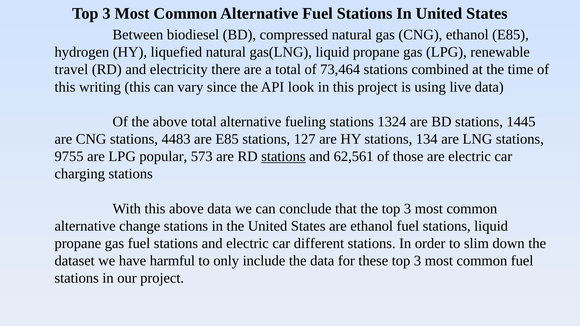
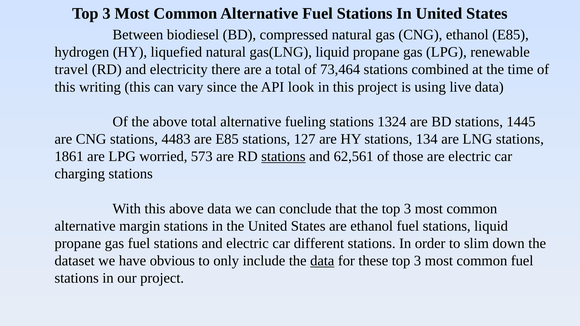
9755: 9755 -> 1861
popular: popular -> worried
change: change -> margin
harmful: harmful -> obvious
data at (322, 261) underline: none -> present
